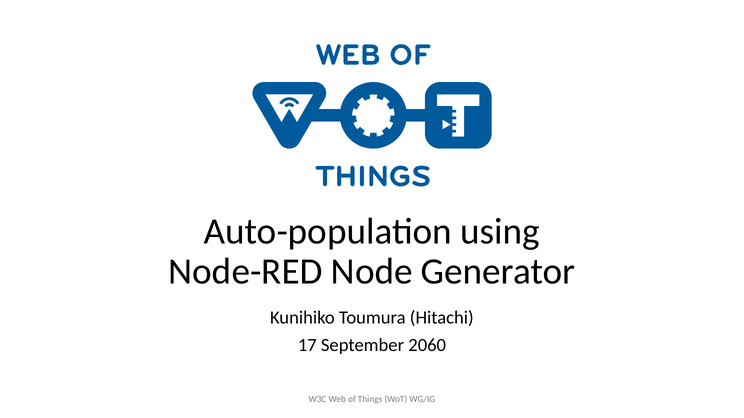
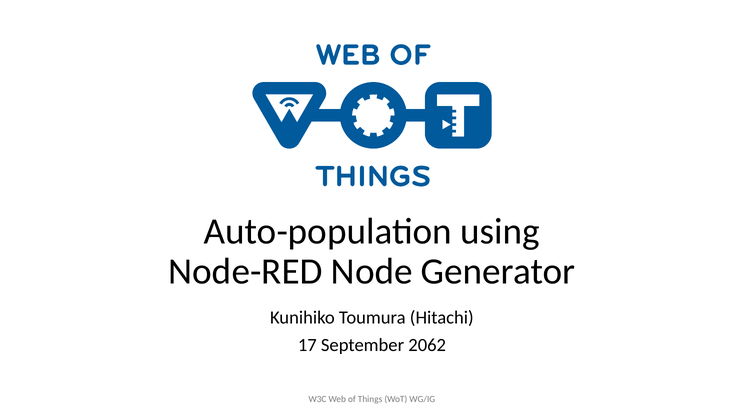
2060: 2060 -> 2062
